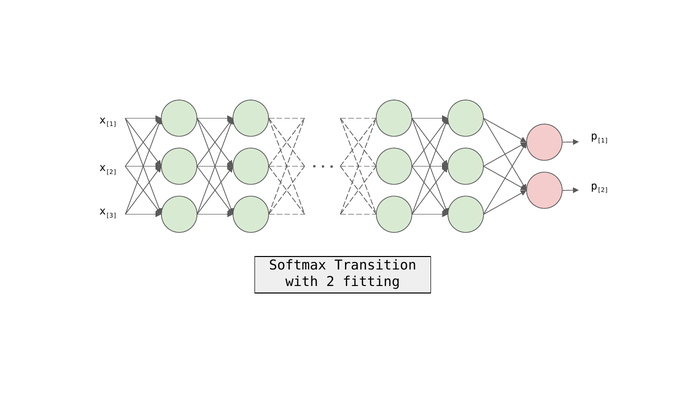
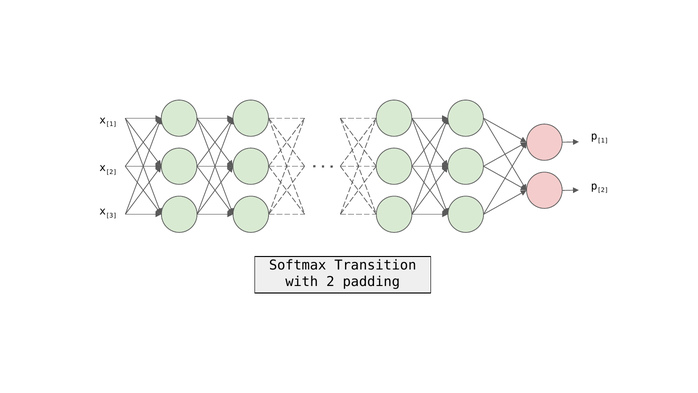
fitting: fitting -> padding
